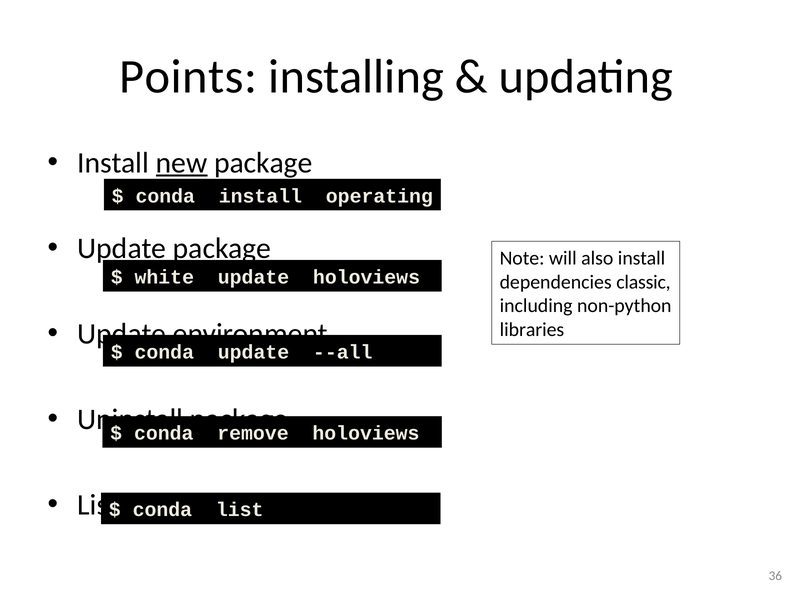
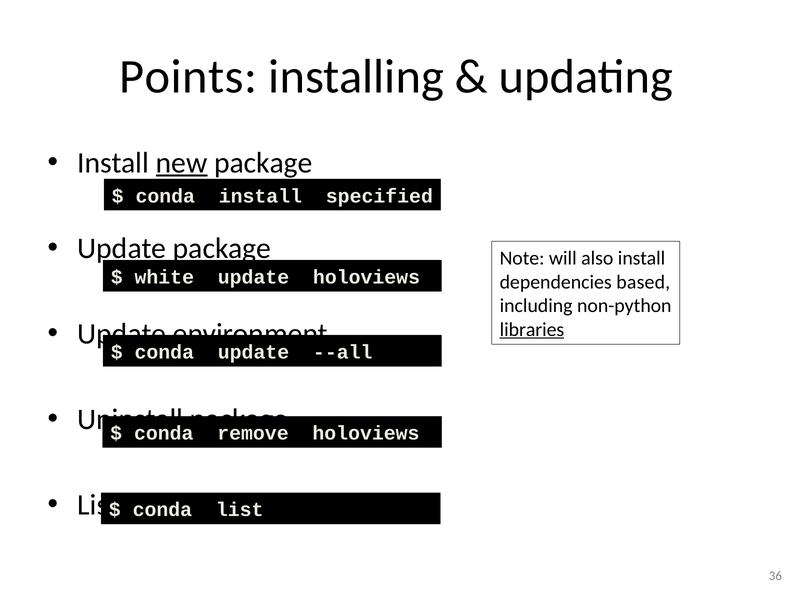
operating: operating -> specified
classic: classic -> based
libraries underline: none -> present
